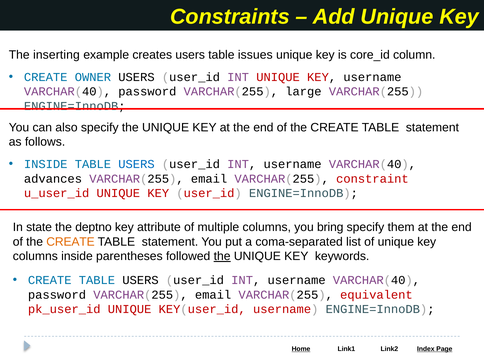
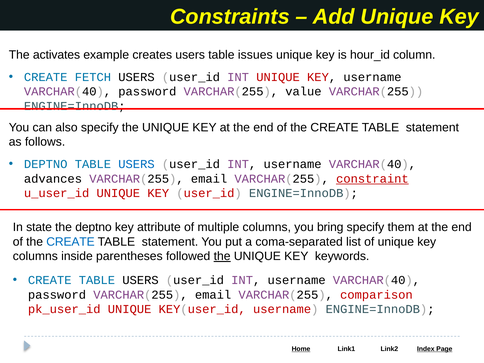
inserting: inserting -> activates
core_id: core_id -> hour_id
OWNER: OWNER -> FETCH
large: large -> value
INSIDE at (46, 164): INSIDE -> DEPTNO
constraint underline: none -> present
CREATE at (71, 242) colour: orange -> blue
equivalent: equivalent -> comparison
